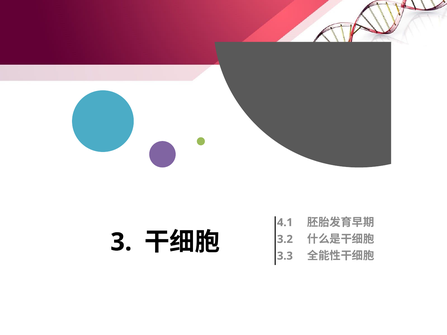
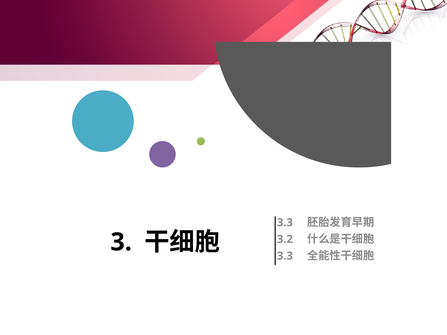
4.1 at (285, 223): 4.1 -> 3.3
